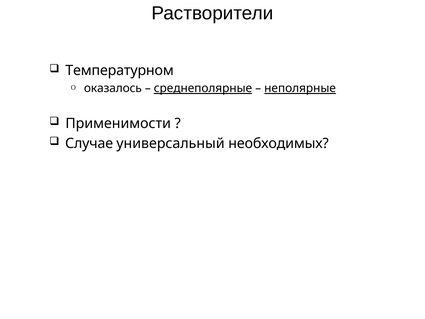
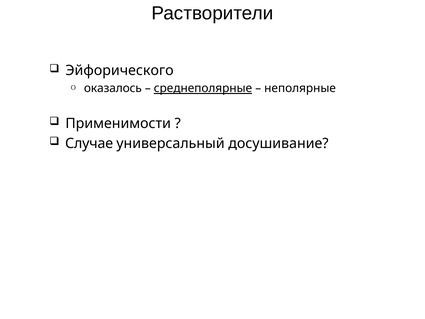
Температурном: Температурном -> Эйфорического
неполярные underline: present -> none
необходимых: необходимых -> досушивание
